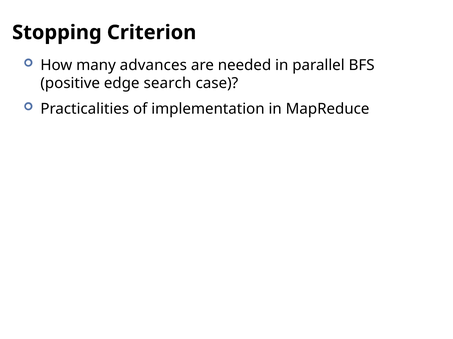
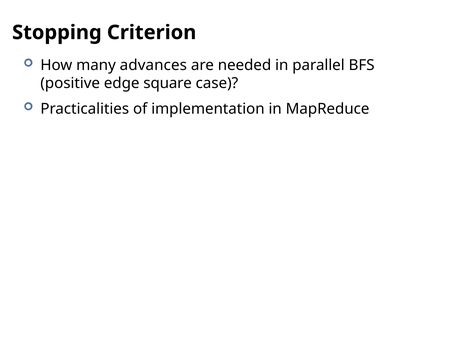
search: search -> square
